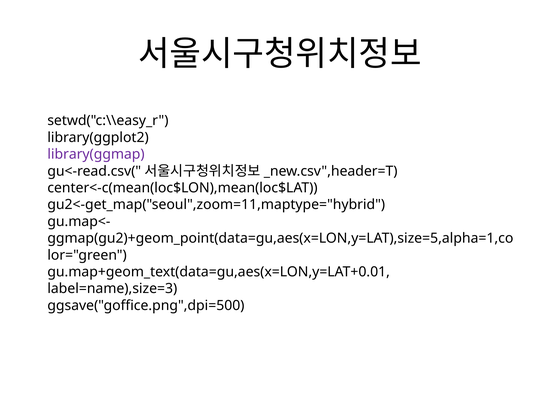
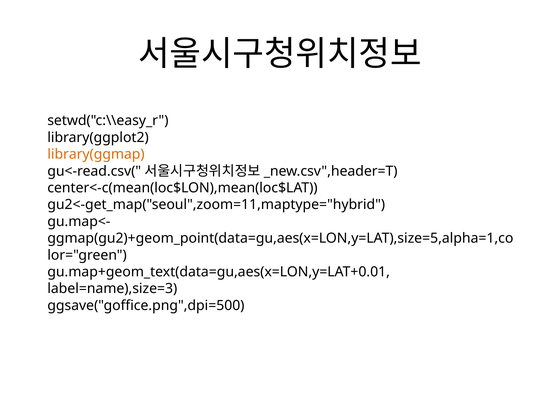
library(ggmap colour: purple -> orange
